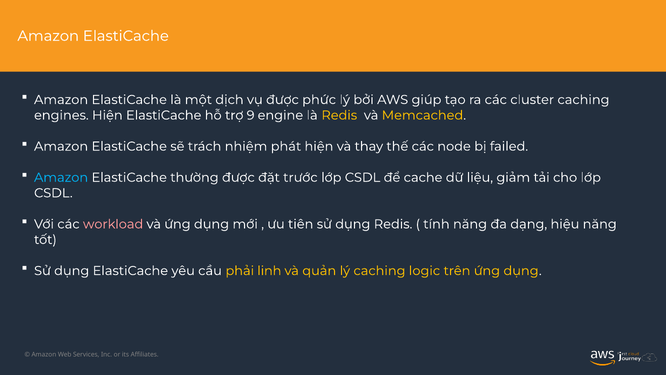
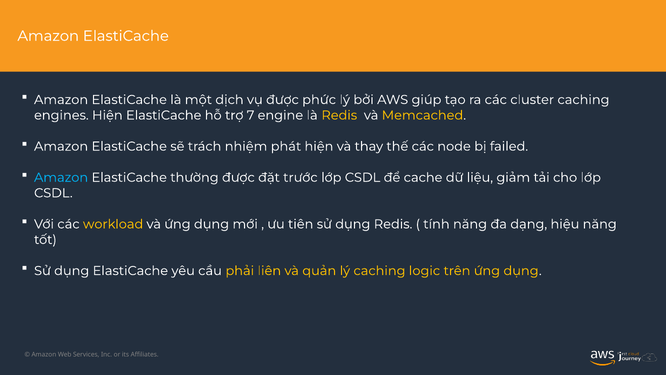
9: 9 -> 7
workload colour: pink -> yellow
linh: linh -> liên
